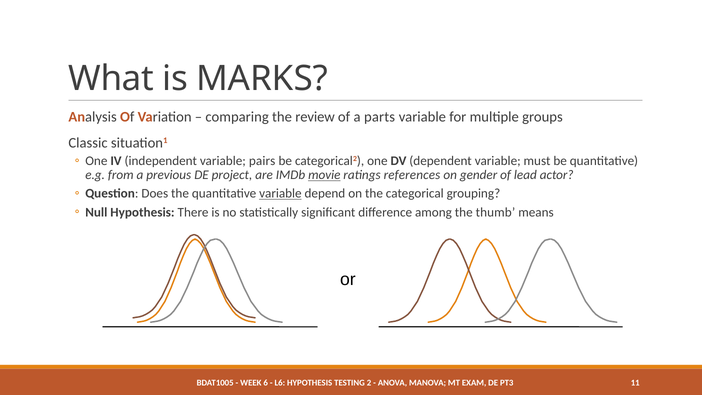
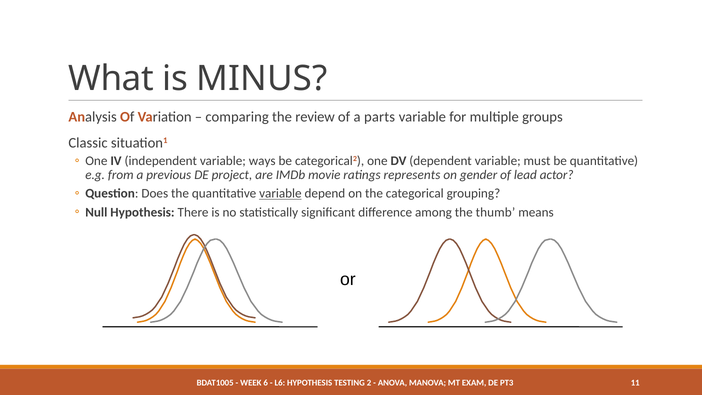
MARKS: MARKS -> MINUS
pairs: pairs -> ways
movie underline: present -> none
references: references -> represents
